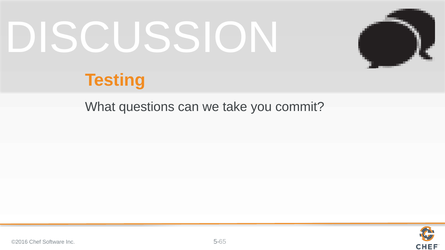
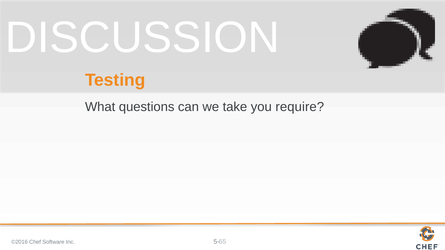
commit: commit -> require
